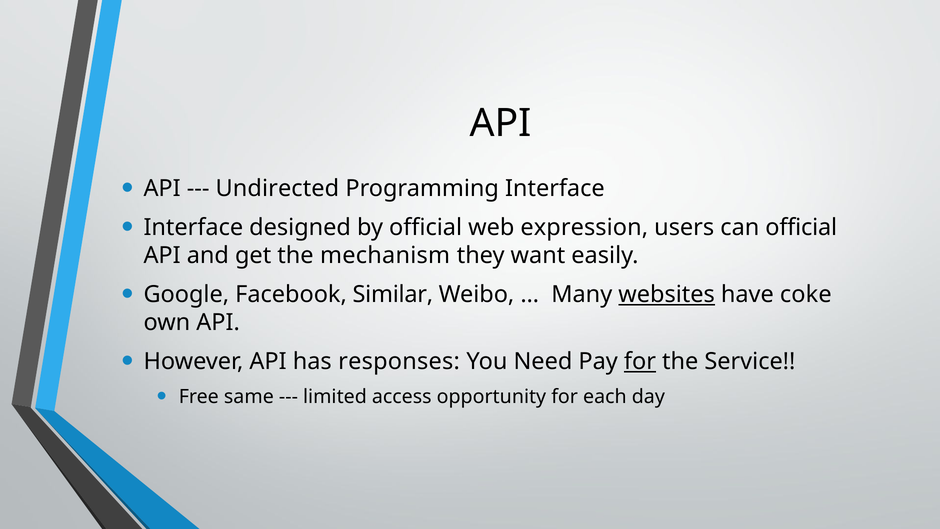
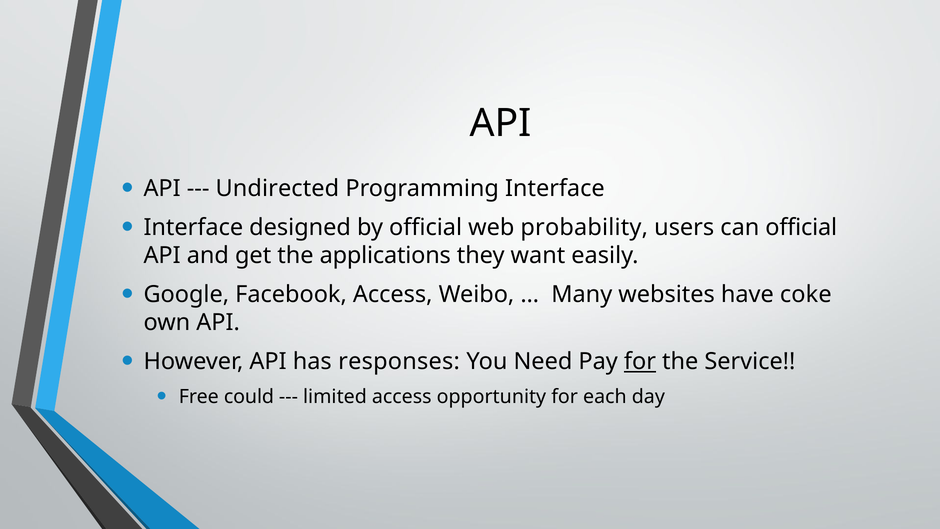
expression: expression -> probability
mechanism: mechanism -> applications
Facebook Similar: Similar -> Access
websites underline: present -> none
same: same -> could
